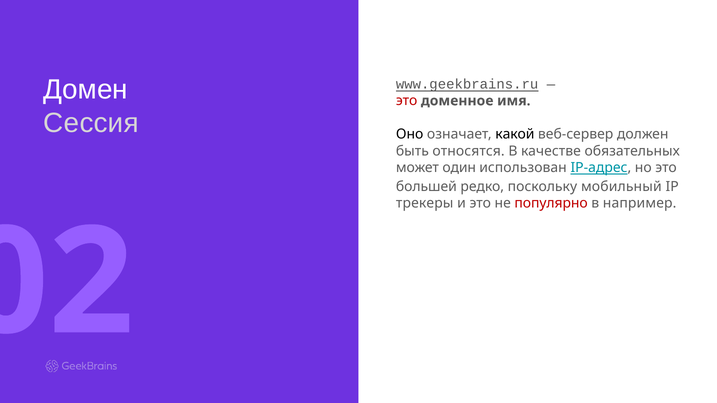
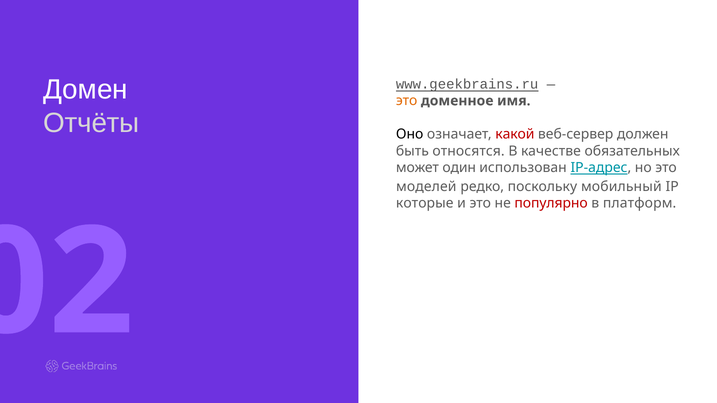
это at (407, 101) colour: red -> orange
Сессия: Сессия -> Отчёты
какой colour: black -> red
большей: большей -> моделей
трекеры: трекеры -> которые
например: например -> платформ
